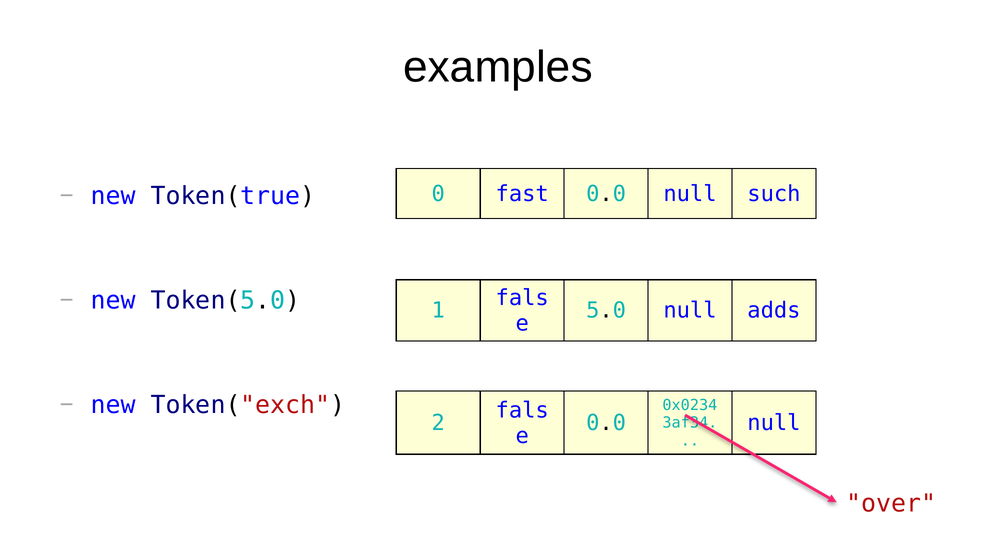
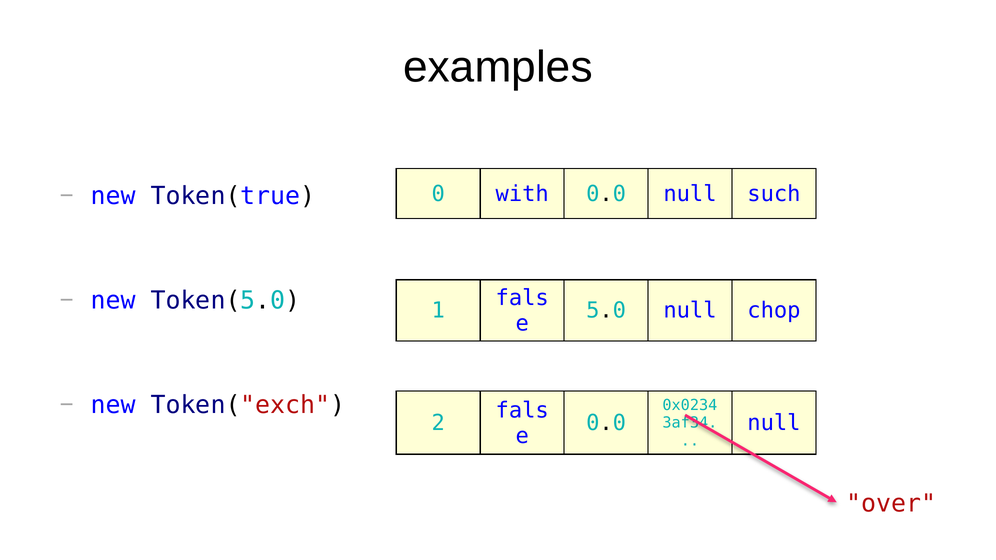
fast: fast -> with
adds: adds -> chop
